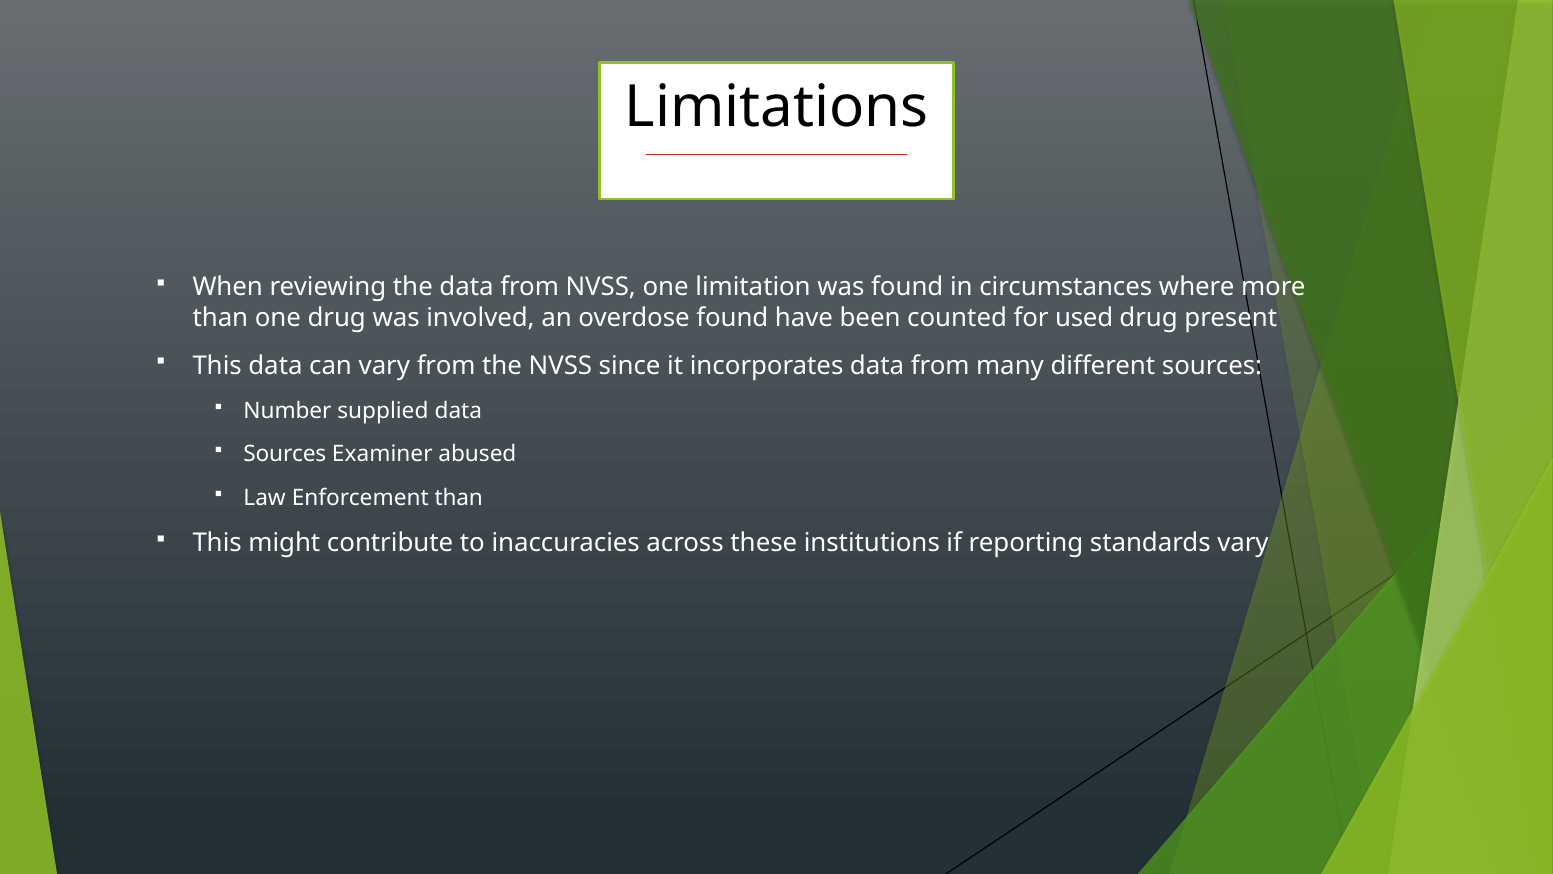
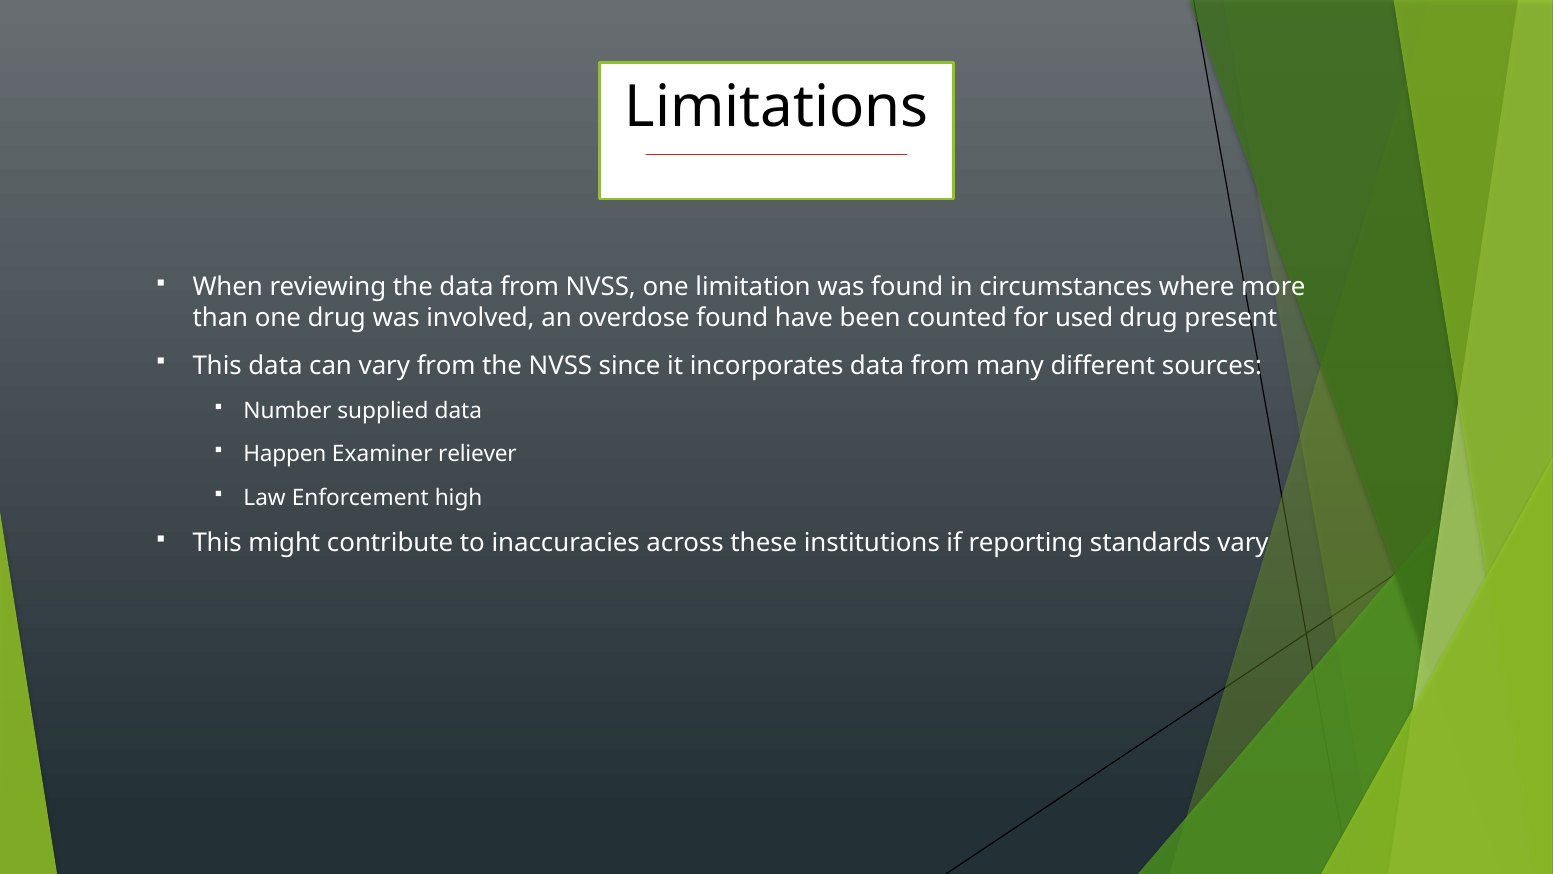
Sources at (285, 454): Sources -> Happen
abused: abused -> reliever
Enforcement than: than -> high
